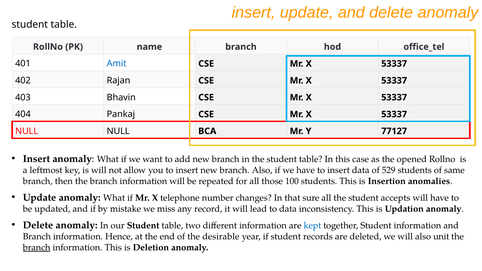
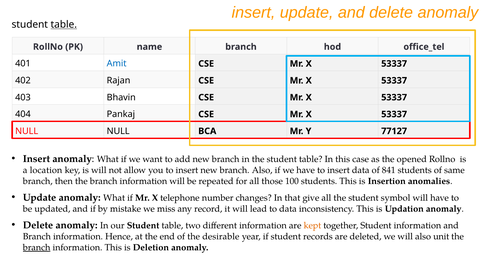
table at (64, 25) underline: none -> present
leftmost: leftmost -> location
529: 529 -> 841
sure: sure -> give
accepts: accepts -> symbol
kept colour: blue -> orange
